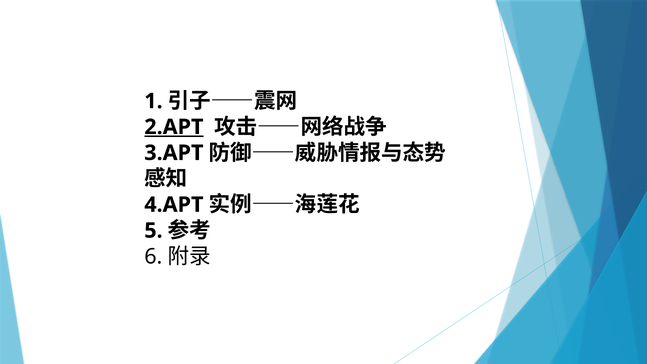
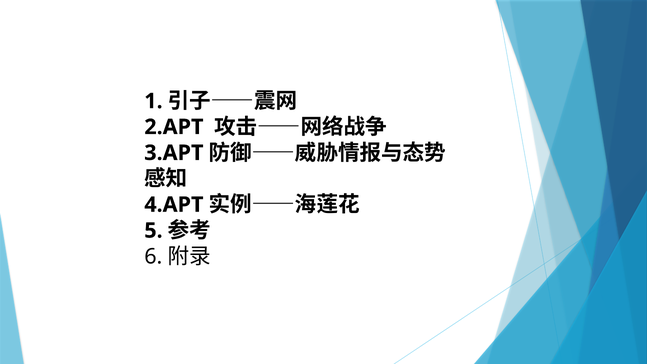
2.APT underline: present -> none
